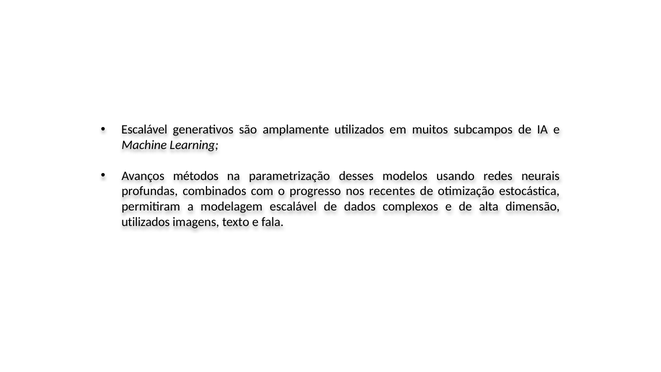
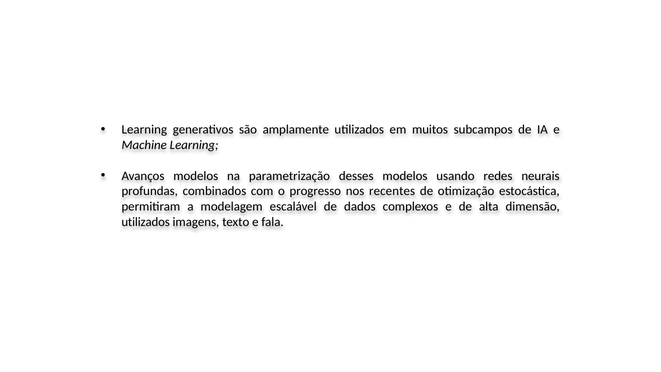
Escalável at (144, 130): Escalável -> Learning
Avanços métodos: métodos -> modelos
